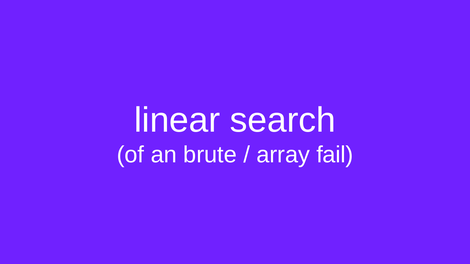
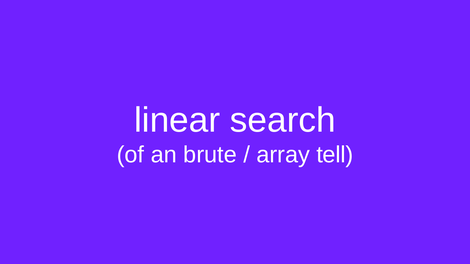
fail: fail -> tell
